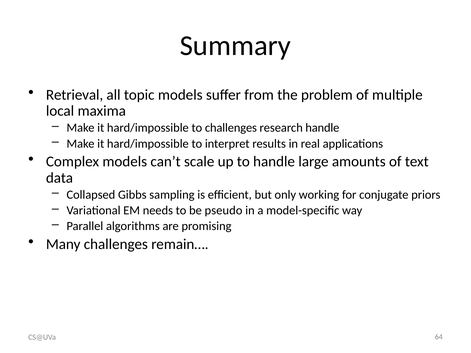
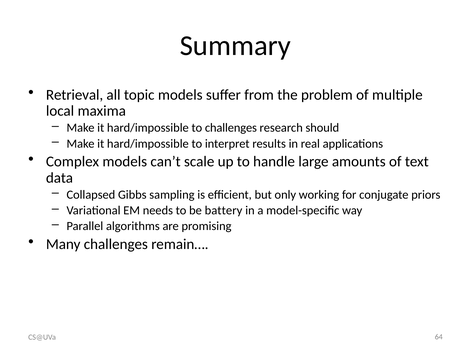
research handle: handle -> should
pseudo: pseudo -> battery
